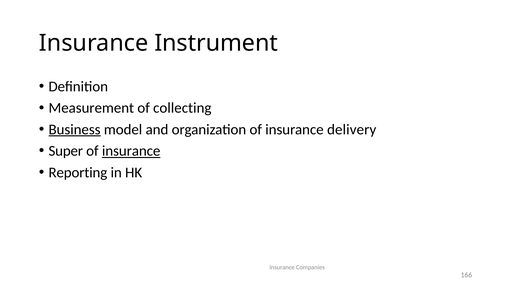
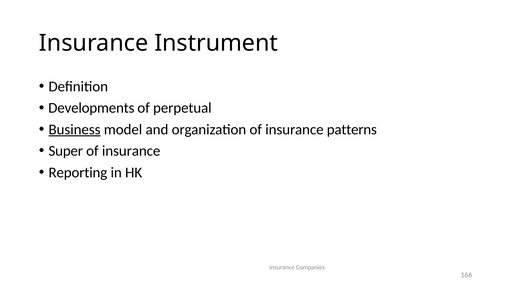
Measurement: Measurement -> Developments
collecting: collecting -> perpetual
delivery: delivery -> patterns
insurance at (131, 151) underline: present -> none
